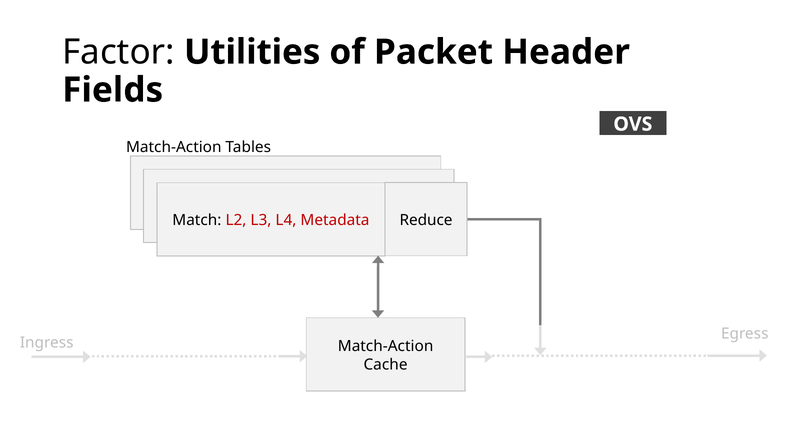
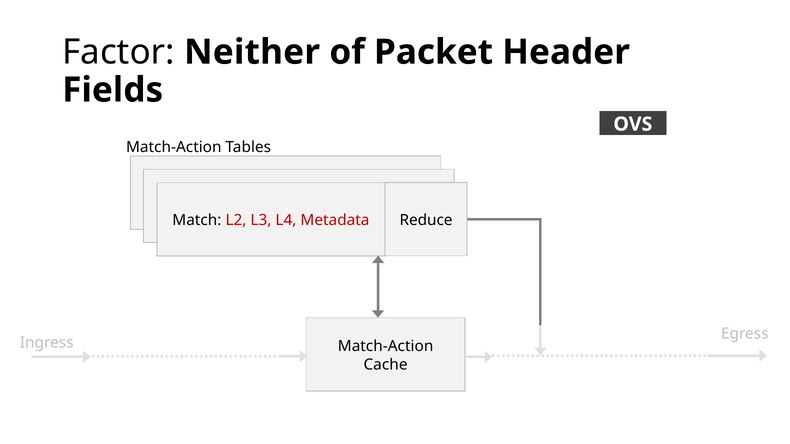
Utilities: Utilities -> Neither
